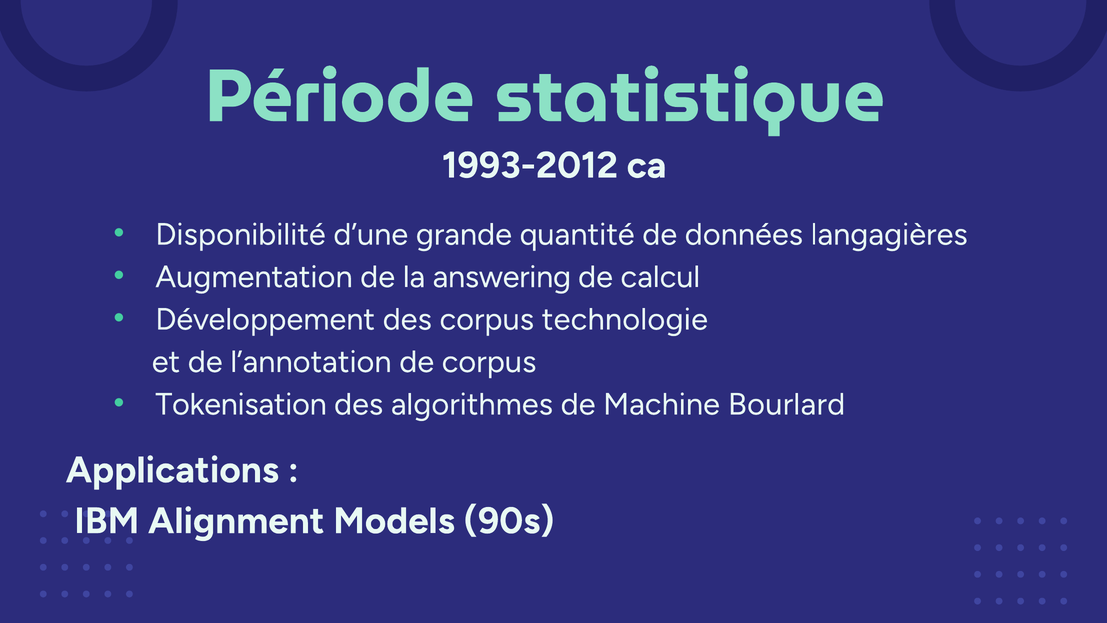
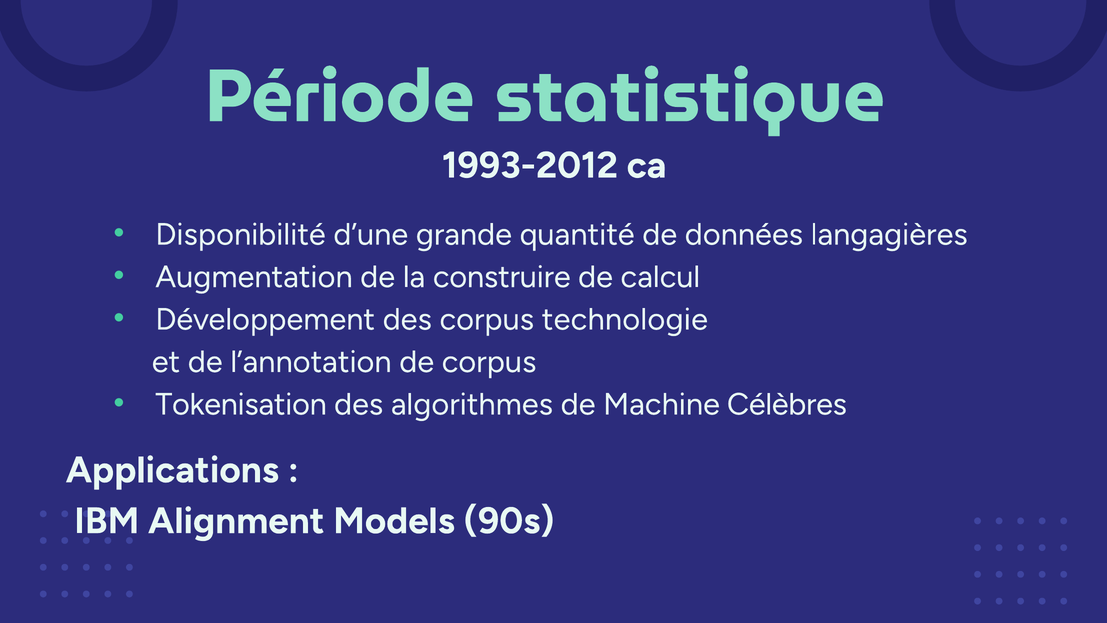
answering: answering -> construire
Bourlard: Bourlard -> Célèbres
